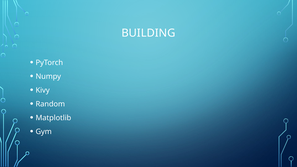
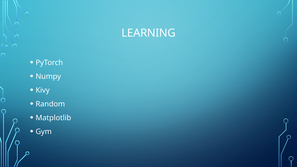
BUILDING: BUILDING -> LEARNING
